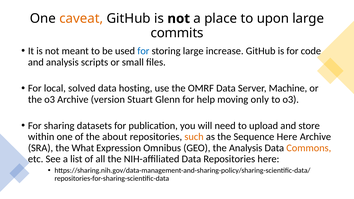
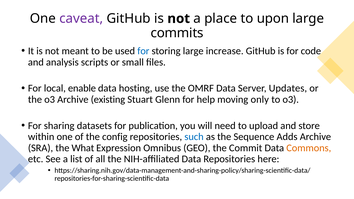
caveat colour: orange -> purple
solved: solved -> enable
Machine: Machine -> Updates
version: version -> existing
about: about -> config
such colour: orange -> blue
Sequence Here: Here -> Adds
the Analysis: Analysis -> Commit
